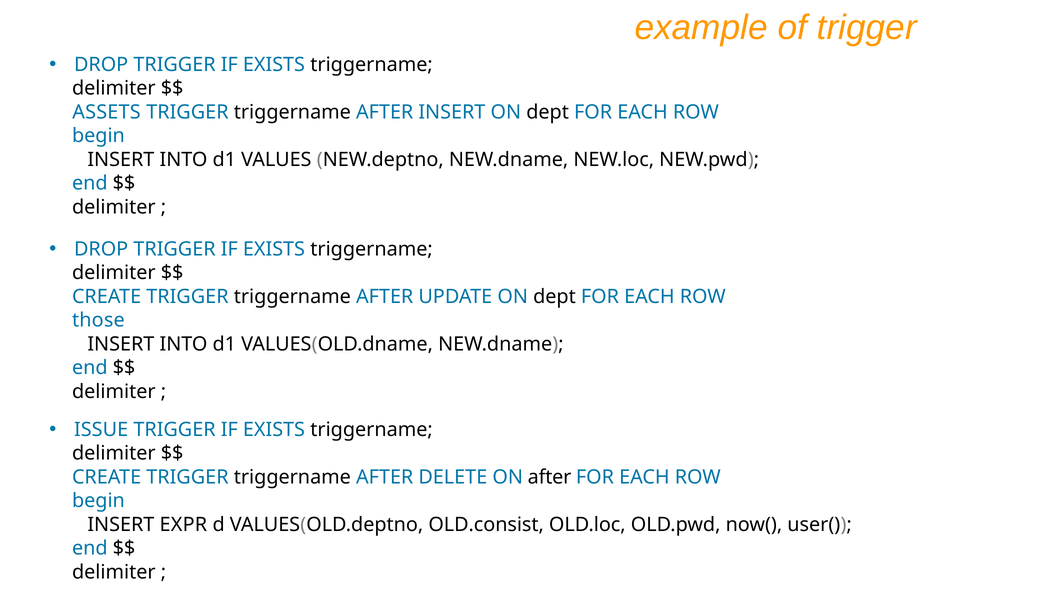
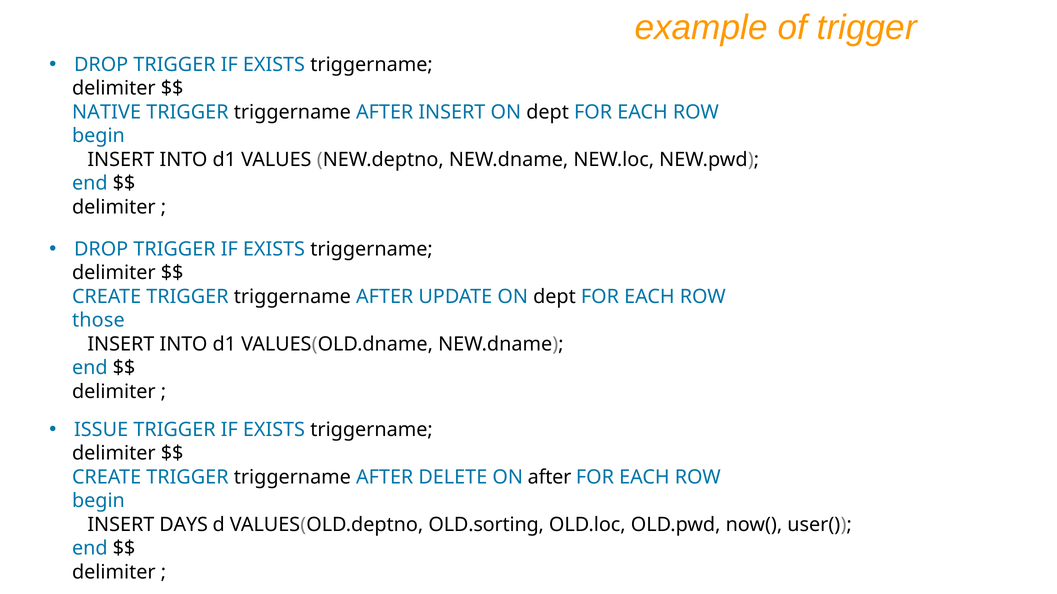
ASSETS: ASSETS -> NATIVE
EXPR: EXPR -> DAYS
OLD.consist: OLD.consist -> OLD.sorting
